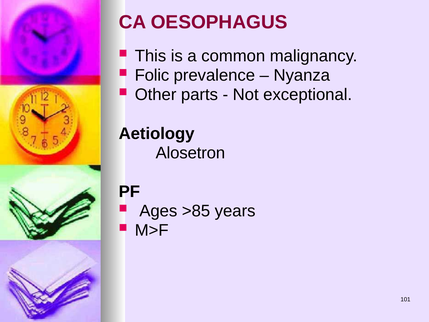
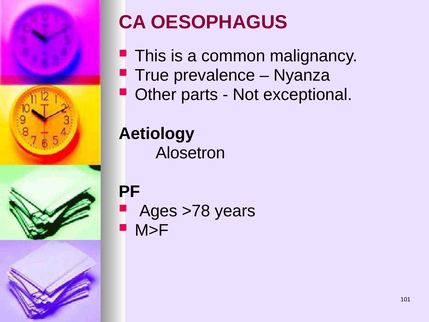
Folic: Folic -> True
>85: >85 -> >78
